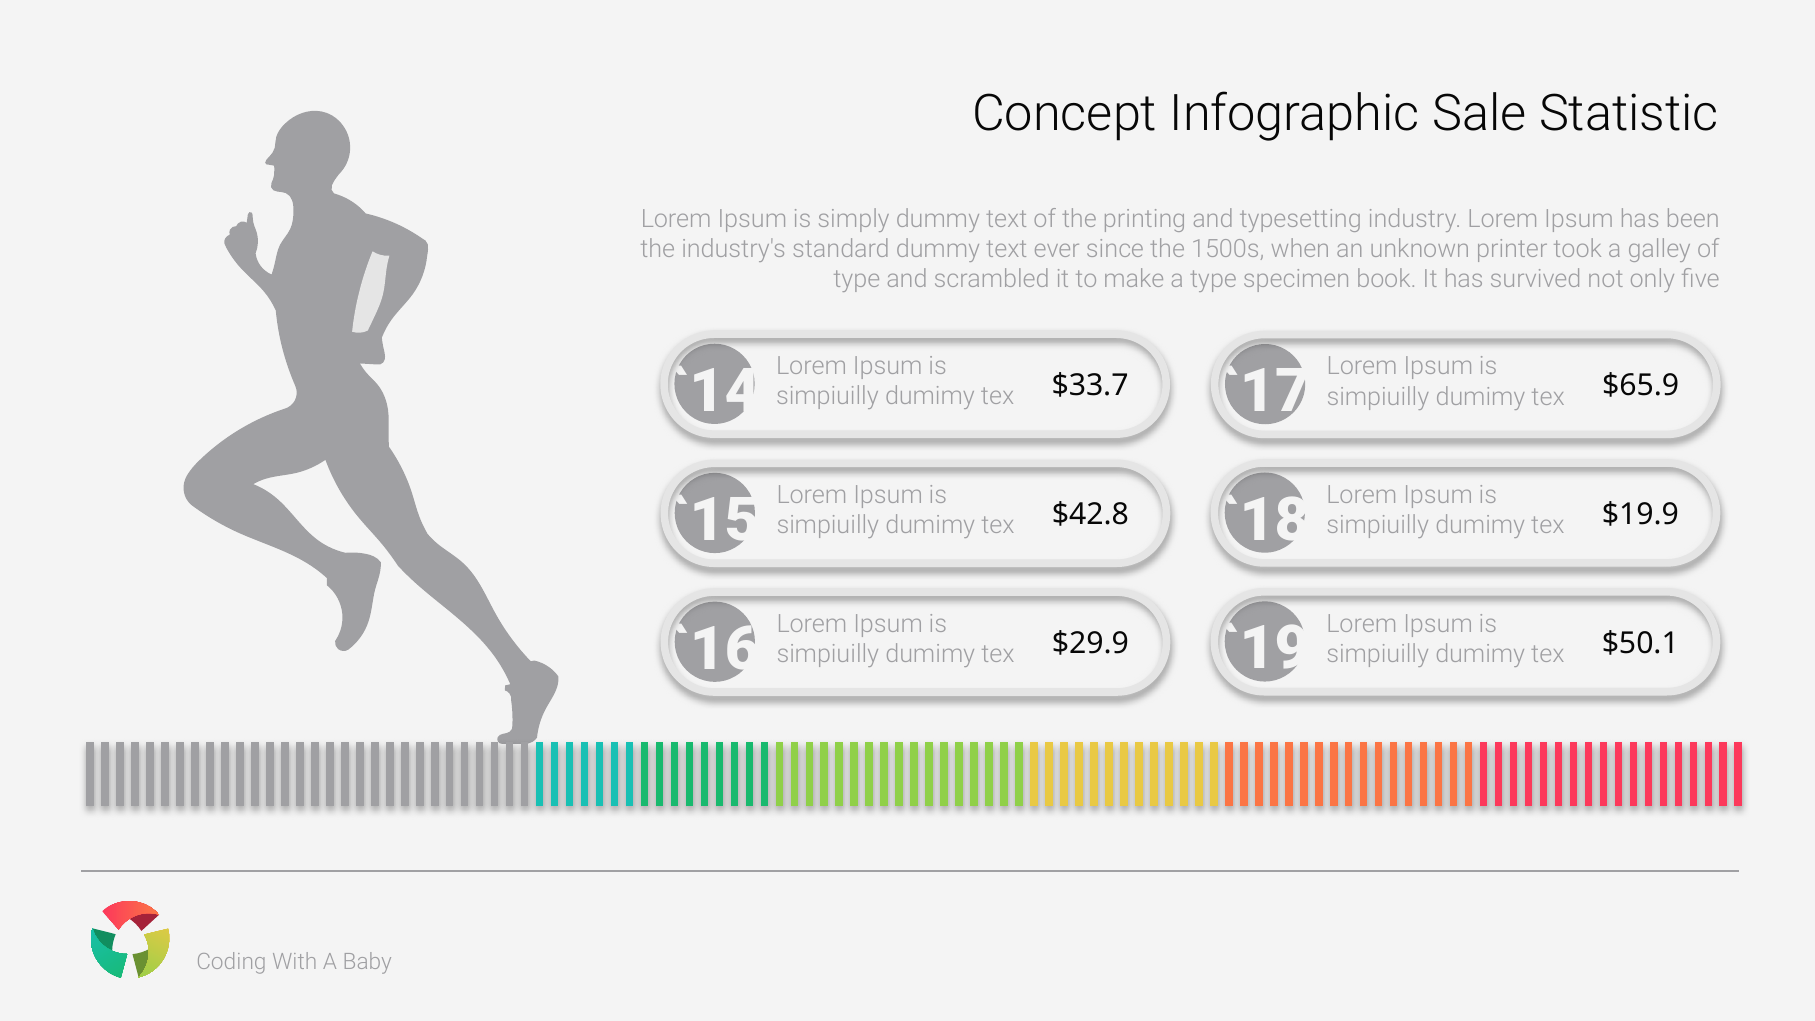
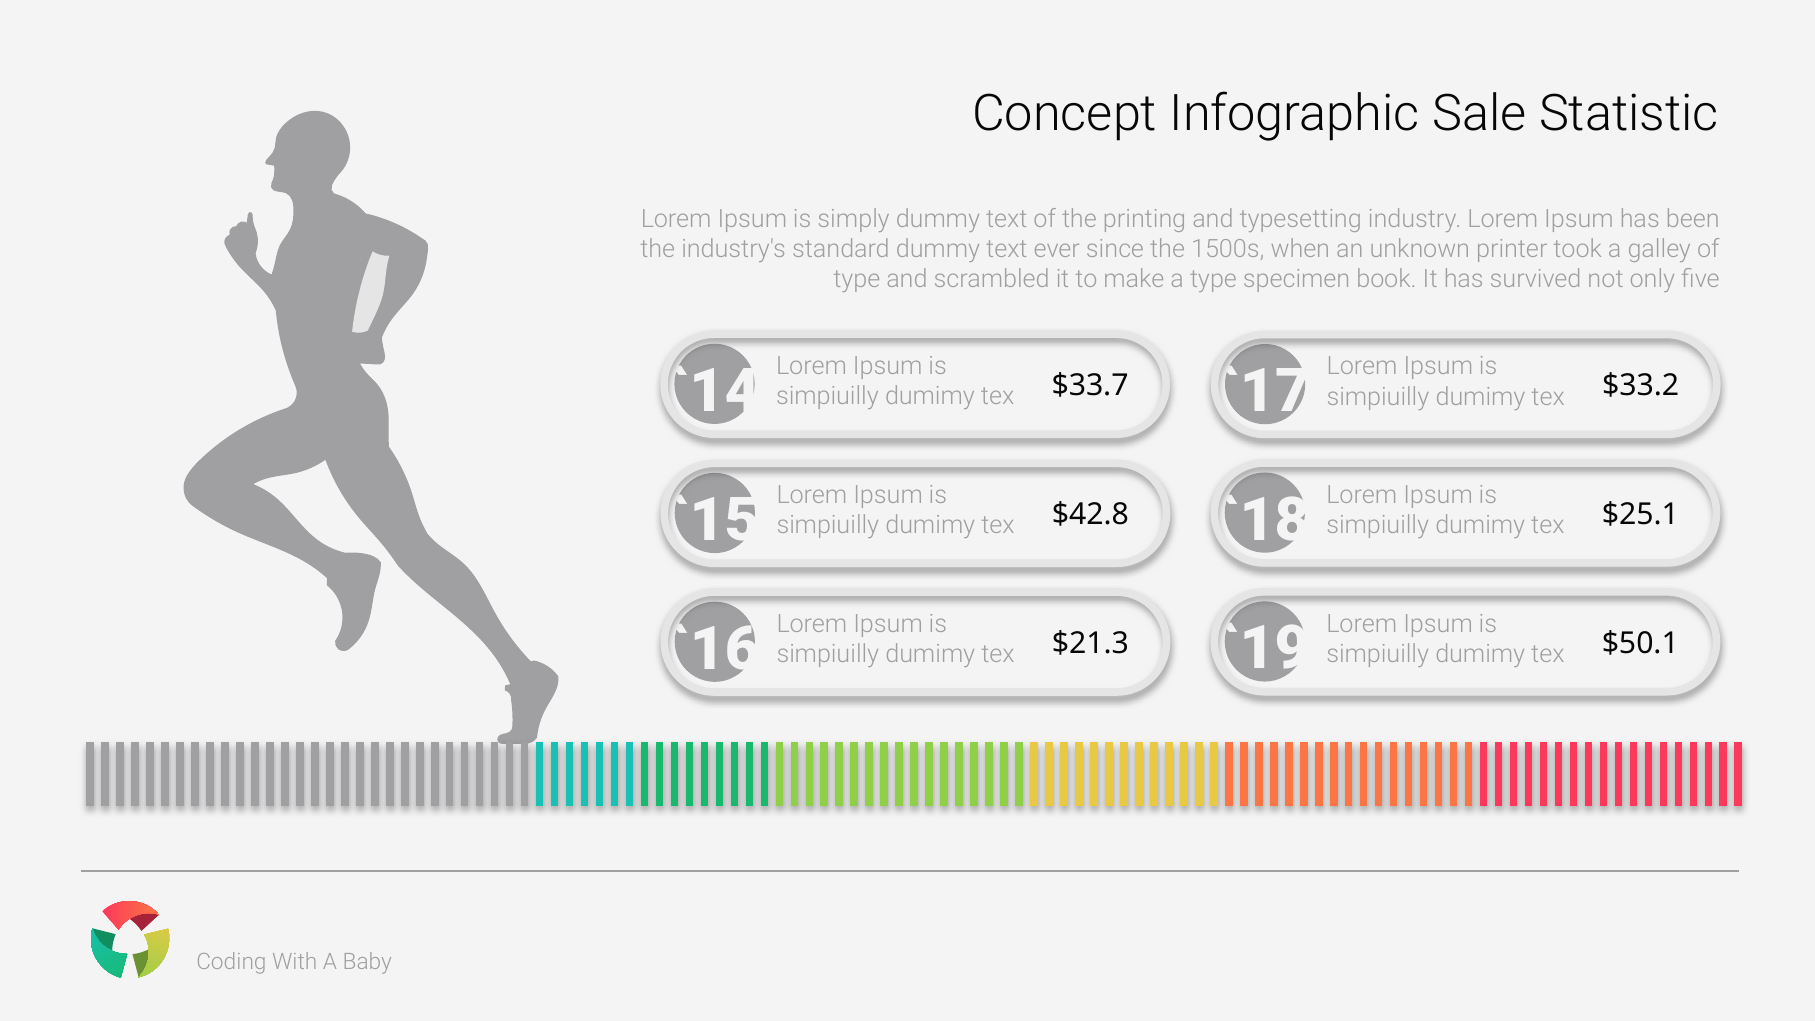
$65.9: $65.9 -> $33.2
$19.9: $19.9 -> $25.1
$29.9: $29.9 -> $21.3
